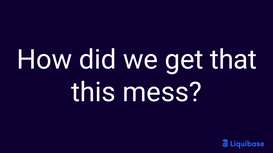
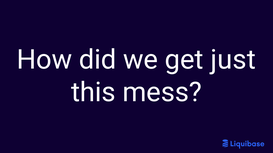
that: that -> just
